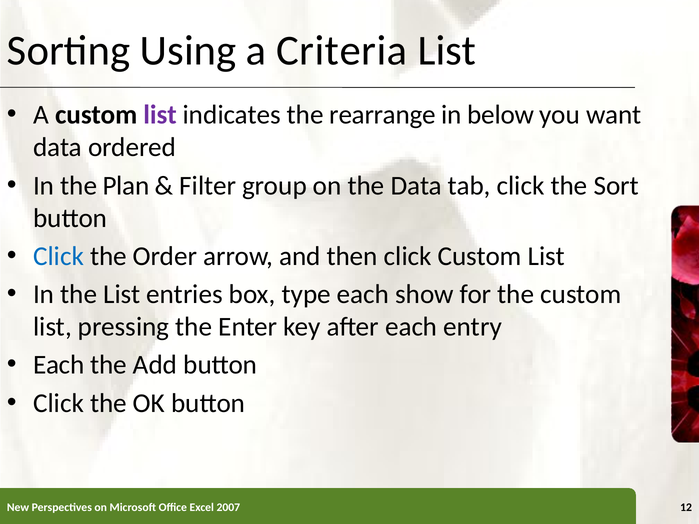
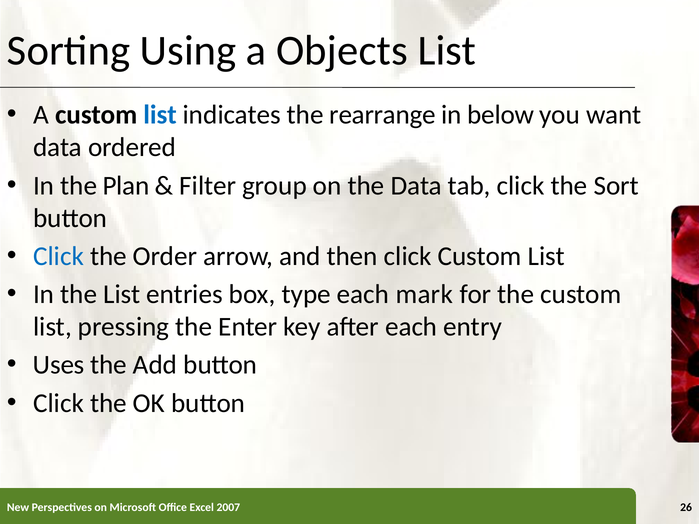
Criteria: Criteria -> Objects
list at (160, 115) colour: purple -> blue
show: show -> mark
Each at (59, 365): Each -> Uses
12: 12 -> 26
